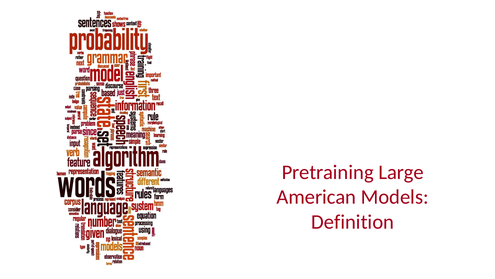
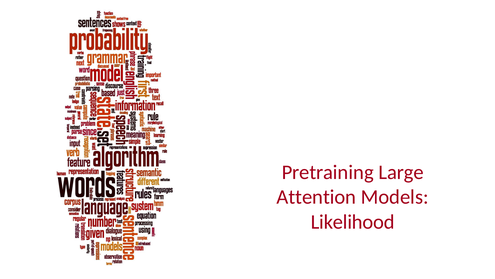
American: American -> Attention
Definition: Definition -> Likelihood
